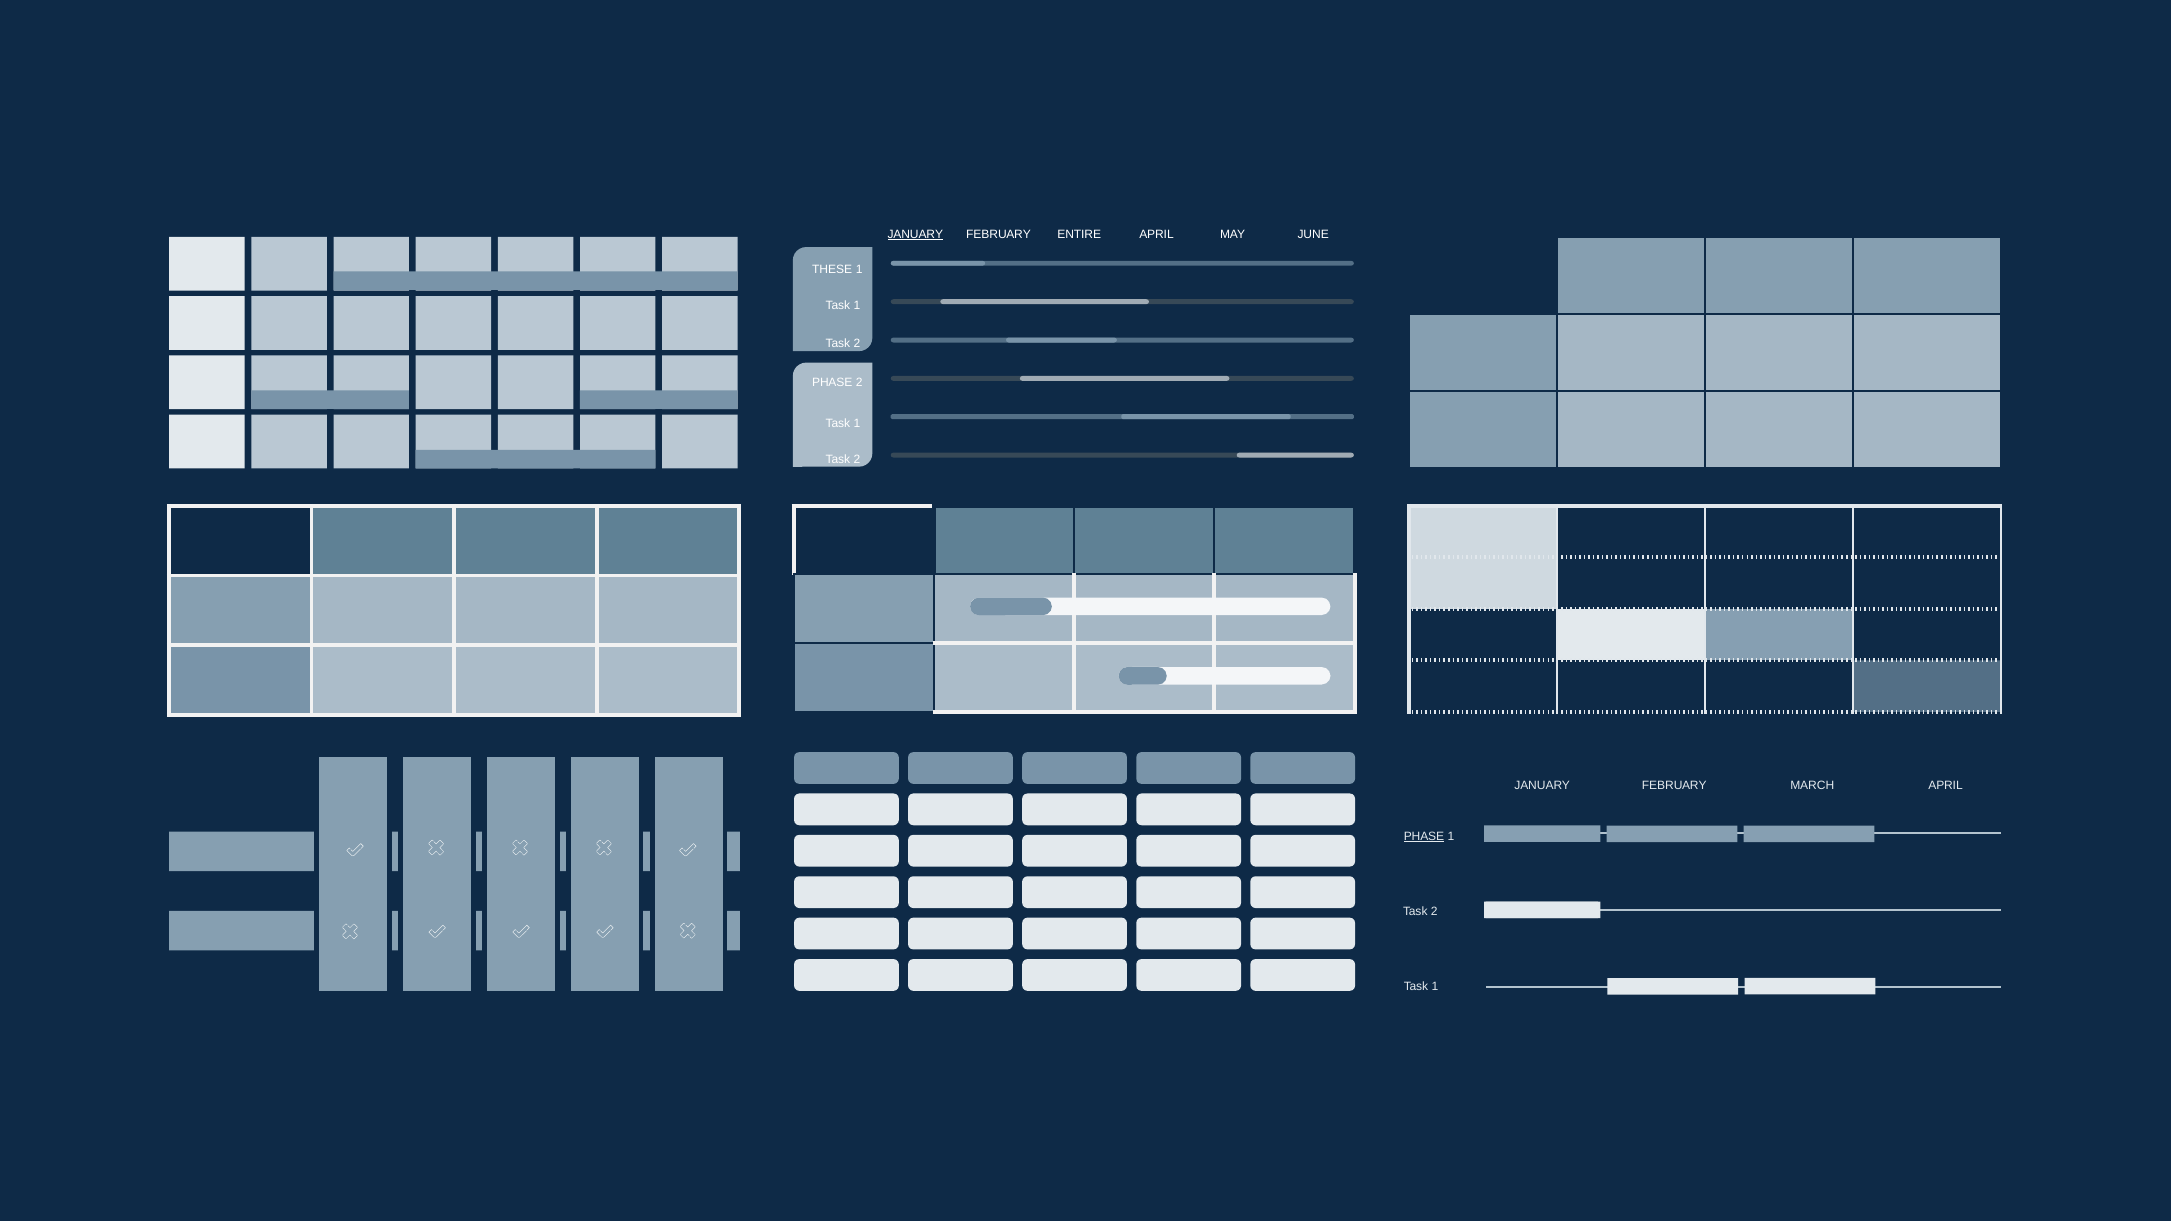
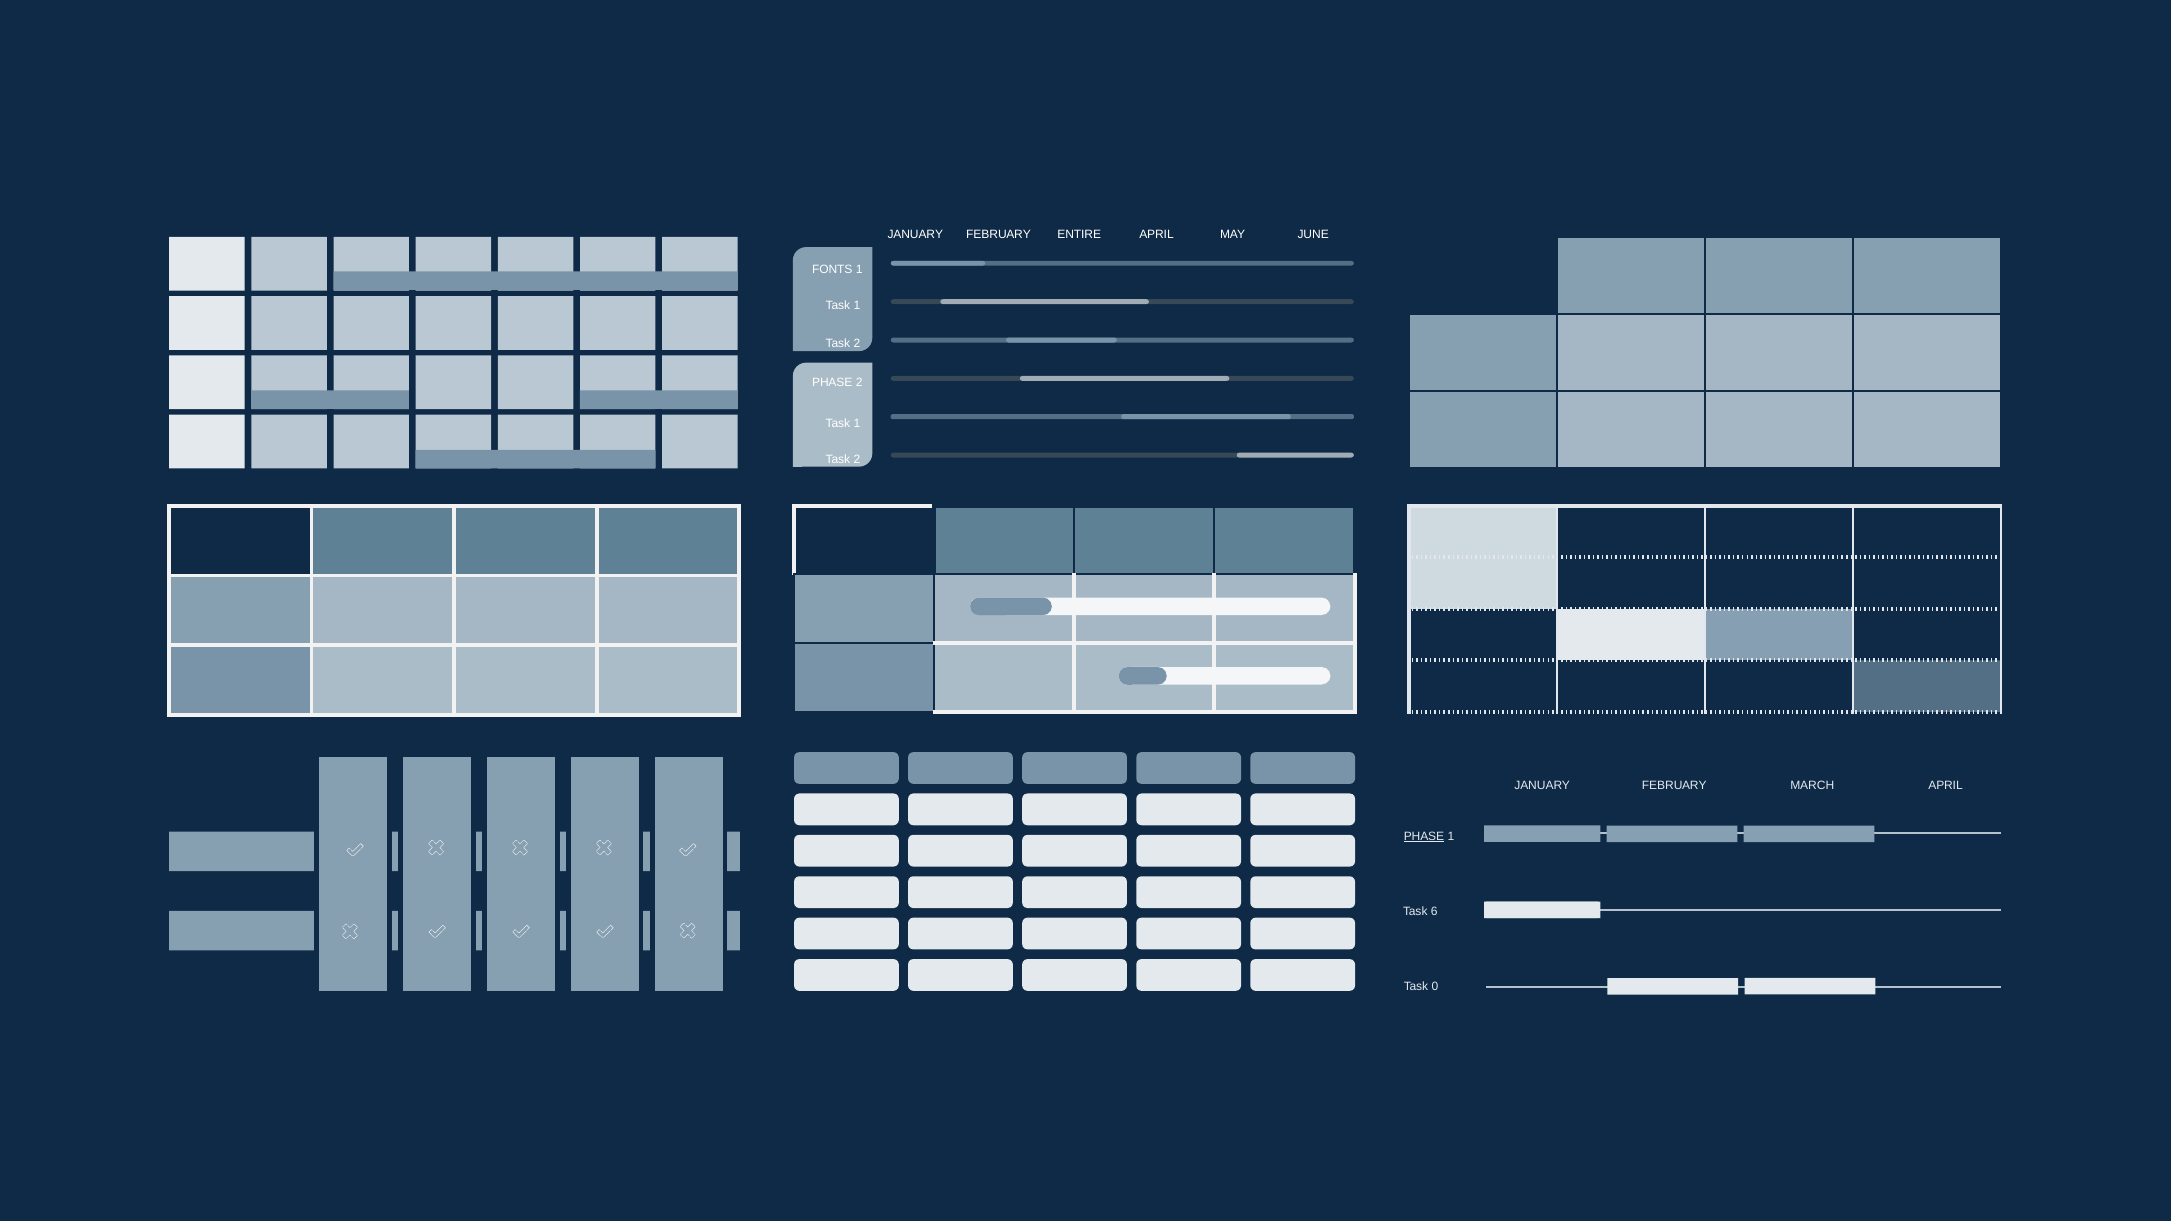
JANUARY at (915, 234) underline: present -> none
THESE: THESE -> FONTS
2 at (1434, 912): 2 -> 6
1 at (1435, 987): 1 -> 0
